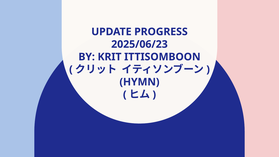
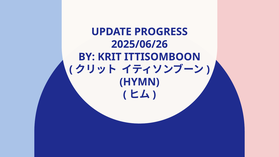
2025/06/23: 2025/06/23 -> 2025/06/26
